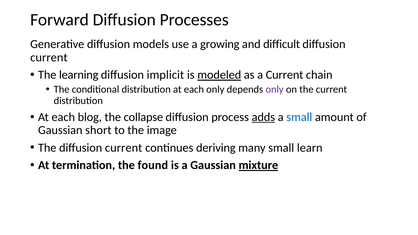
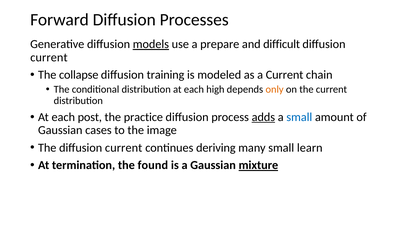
models underline: none -> present
growing: growing -> prepare
learning: learning -> collapse
implicit: implicit -> training
modeled underline: present -> none
each only: only -> high
only at (275, 89) colour: purple -> orange
blog: blog -> post
collapse: collapse -> practice
short: short -> cases
